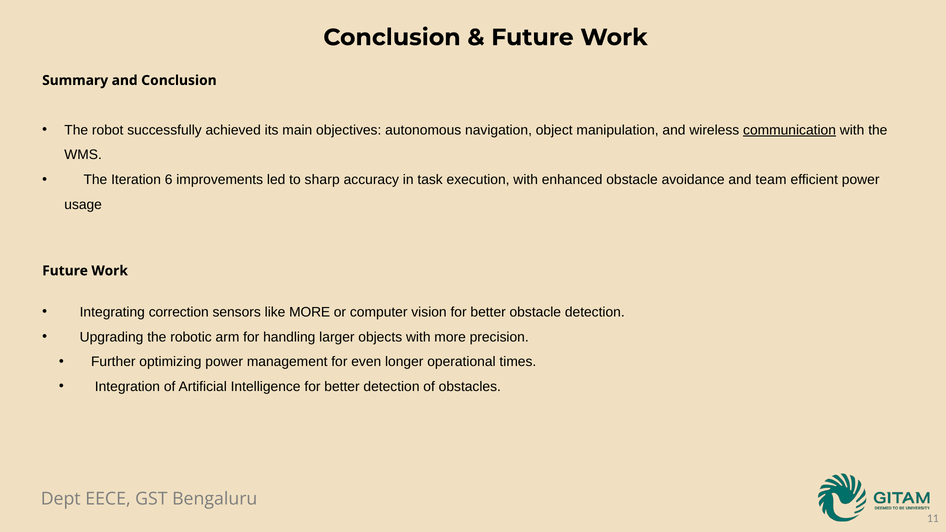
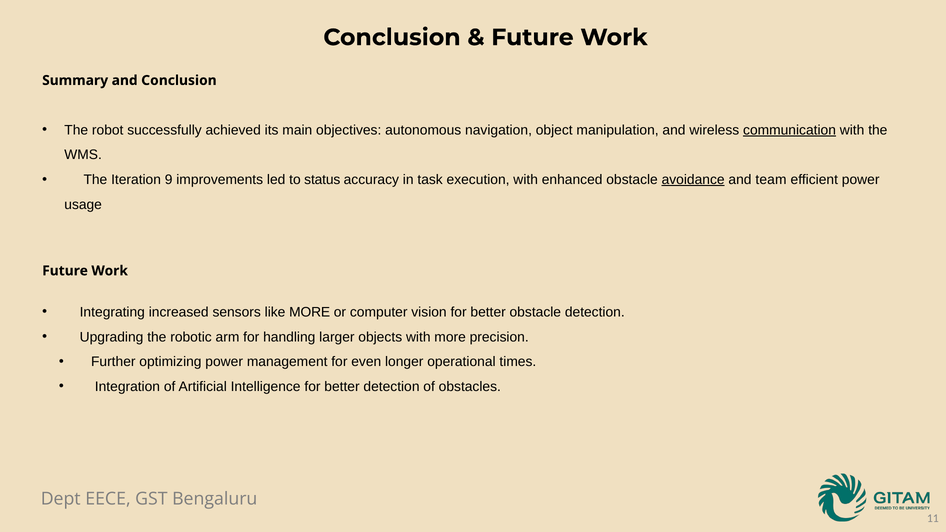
6: 6 -> 9
sharp: sharp -> status
avoidance underline: none -> present
correction: correction -> increased
